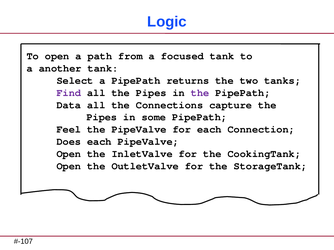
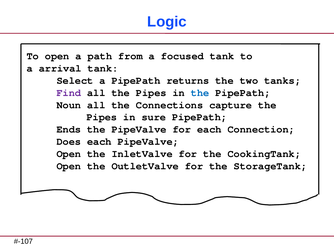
another: another -> arrival
the at (200, 93) colour: purple -> blue
Data: Data -> Noun
some: some -> sure
Feel: Feel -> Ends
